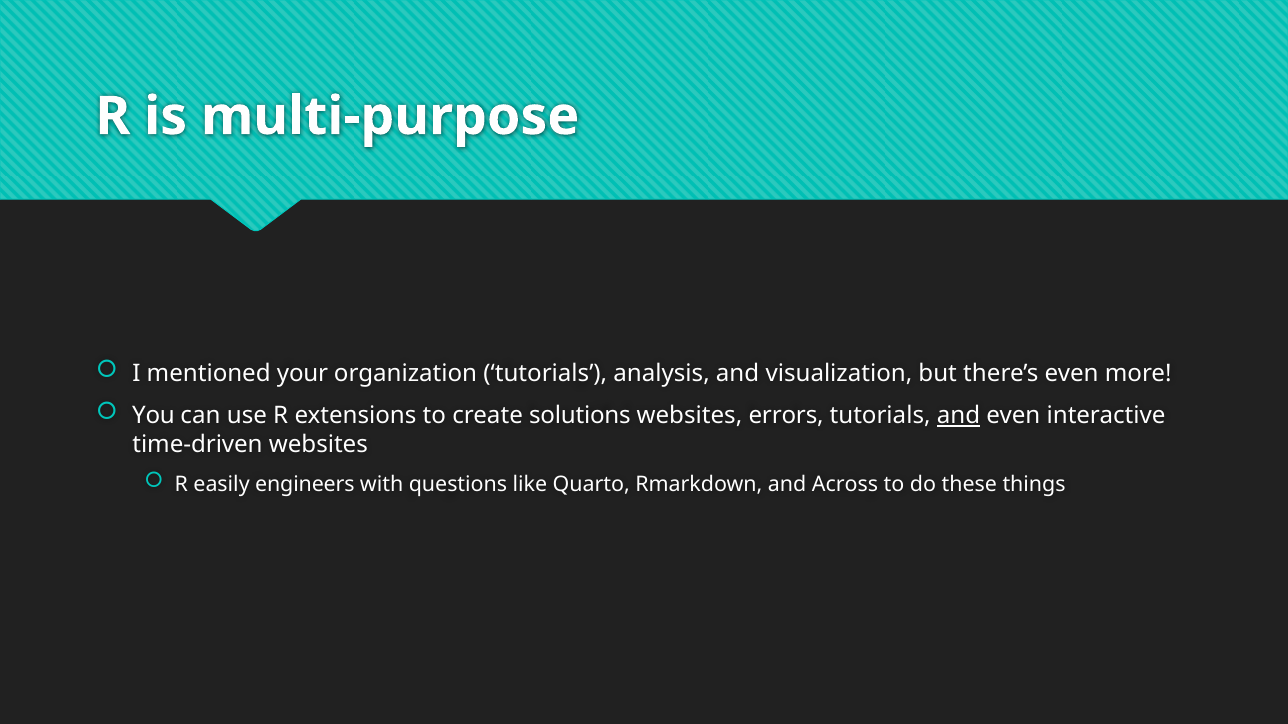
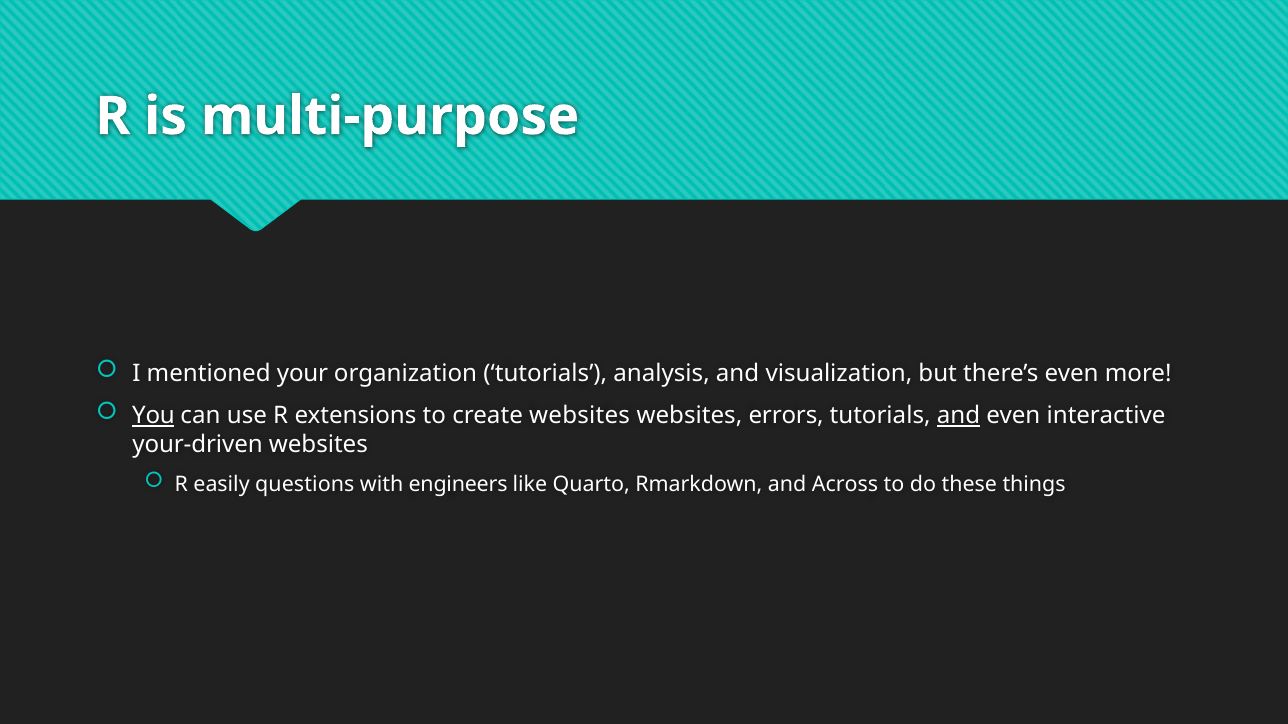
You underline: none -> present
create solutions: solutions -> websites
time-driven: time-driven -> your-driven
engineers: engineers -> questions
questions: questions -> engineers
